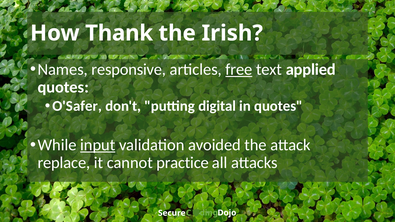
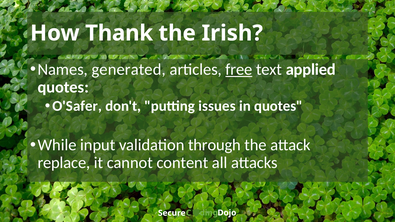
responsive: responsive -> generated
digital: digital -> issues
input underline: present -> none
avoided: avoided -> through
practice: practice -> content
